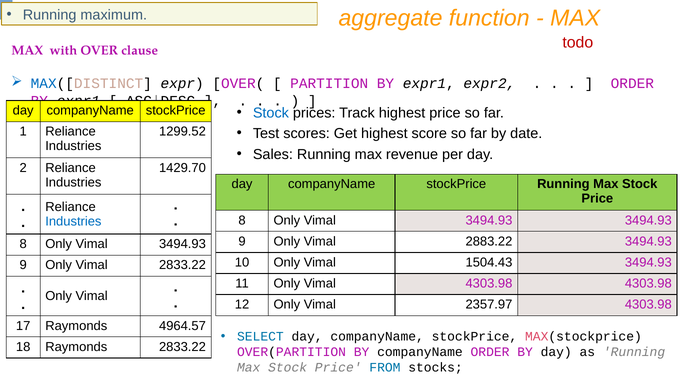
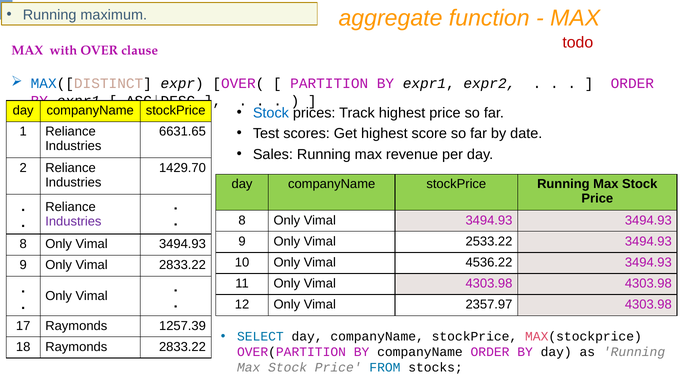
1299.52: 1299.52 -> 6631.65
Industries at (73, 222) colour: blue -> purple
2883.22: 2883.22 -> 2533.22
1504.43: 1504.43 -> 4536.22
4964.57: 4964.57 -> 1257.39
